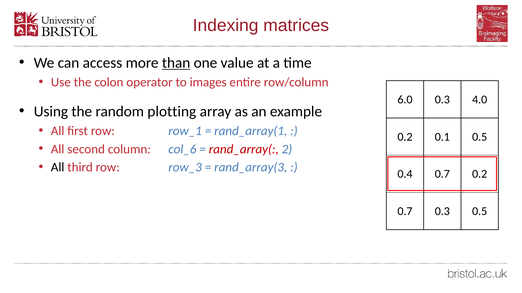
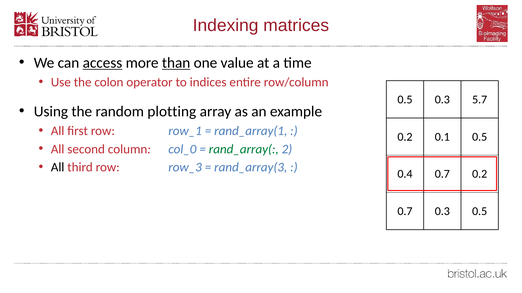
access underline: none -> present
images: images -> indices
6.0 at (405, 100): 6.0 -> 0.5
4.0: 4.0 -> 5.7
col_6: col_6 -> col_0
rand_array( colour: red -> green
